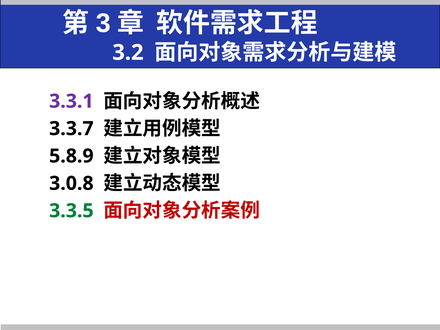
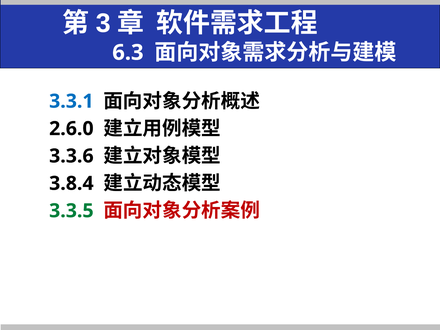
3.2: 3.2 -> 6.3
3.3.1 colour: purple -> blue
3.3.7: 3.3.7 -> 2.6.0
5.8.9: 5.8.9 -> 3.3.6
3.0.8: 3.0.8 -> 3.8.4
